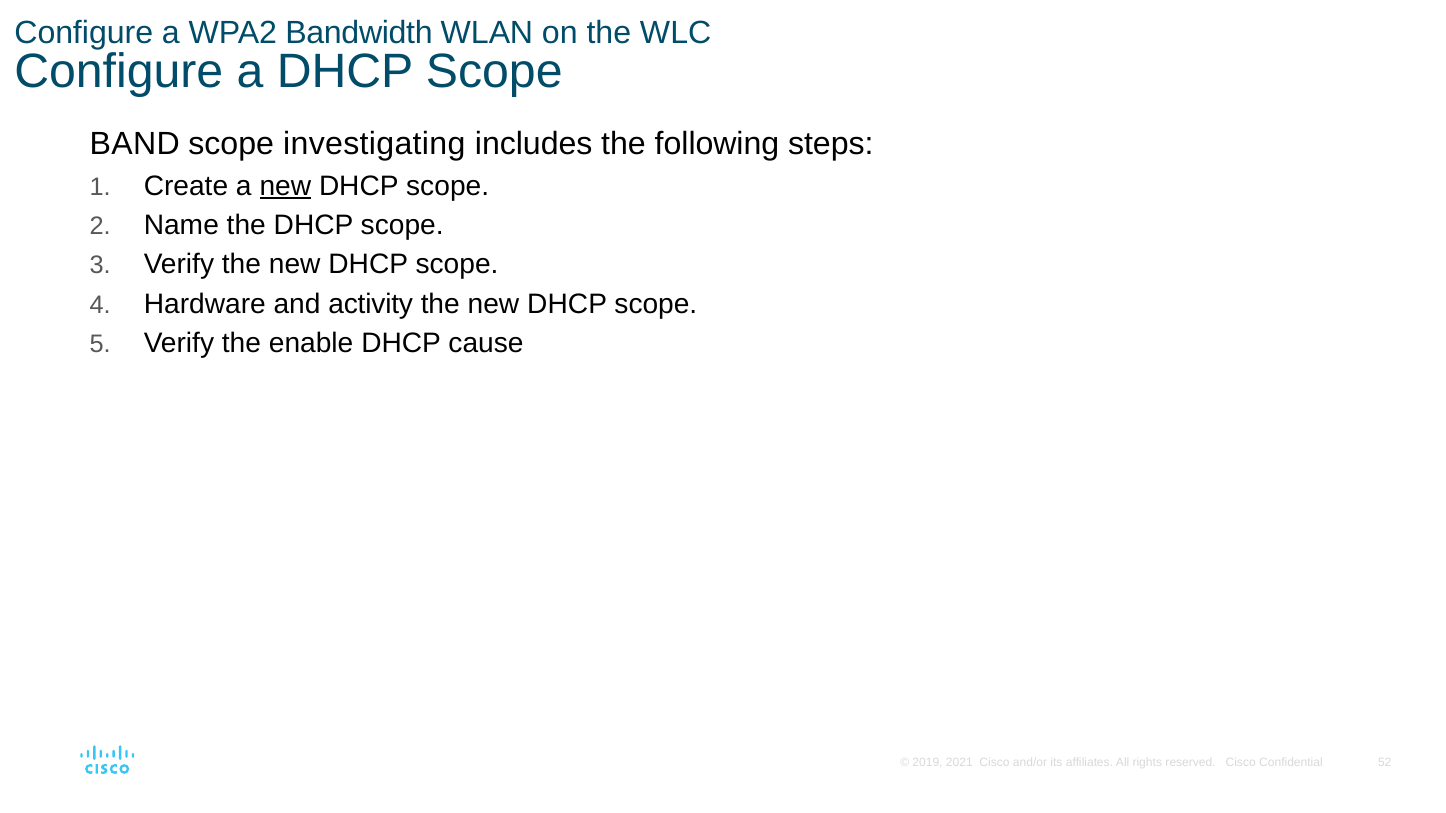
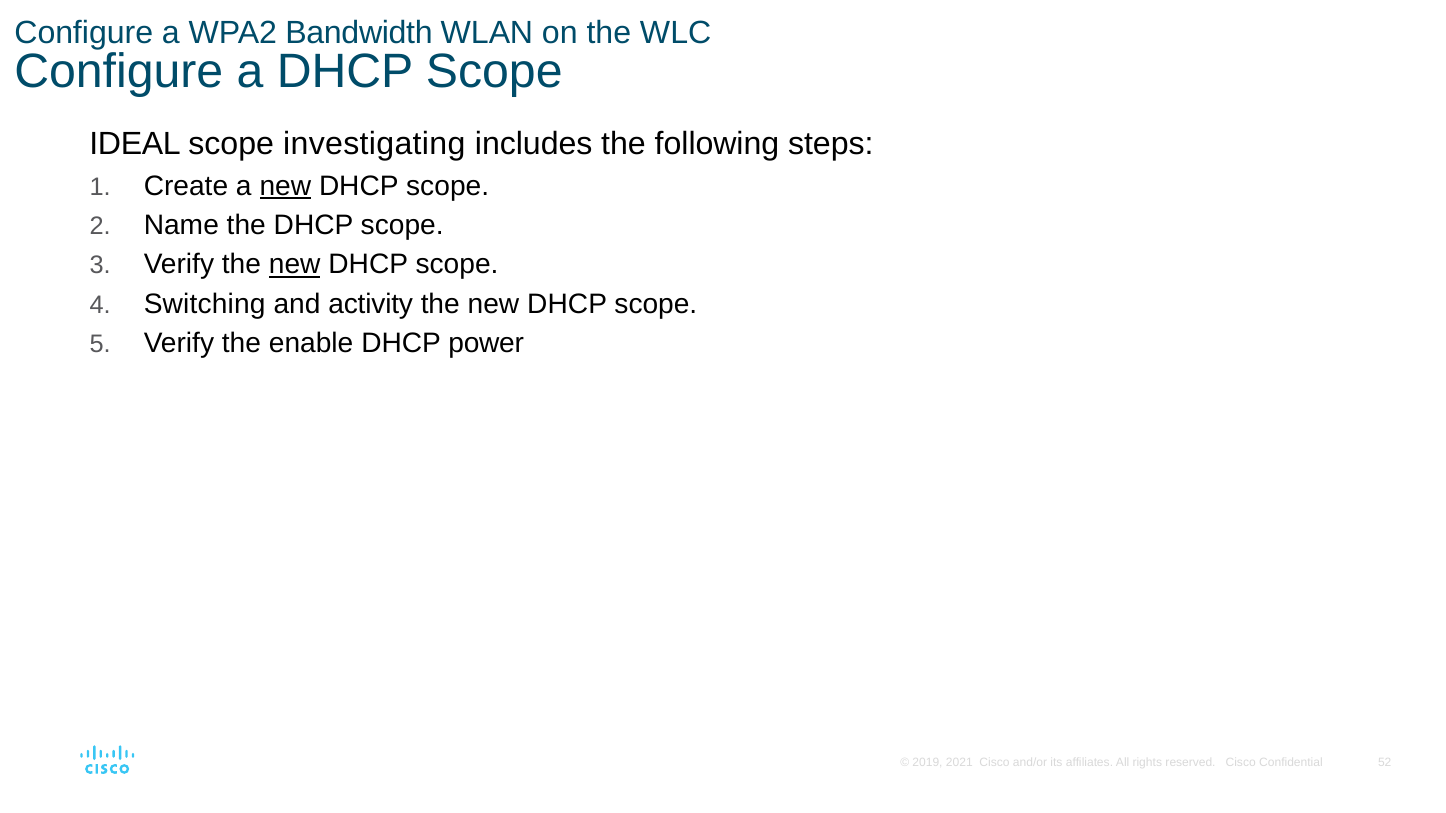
BAND: BAND -> IDEAL
new at (295, 265) underline: none -> present
Hardware: Hardware -> Switching
cause: cause -> power
